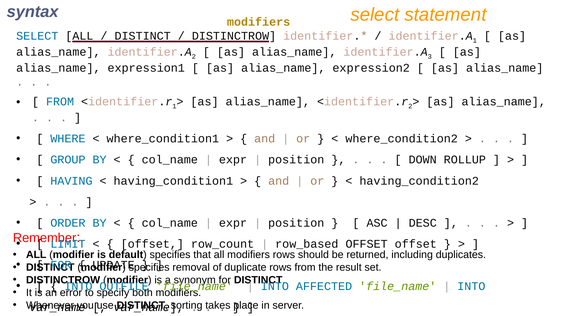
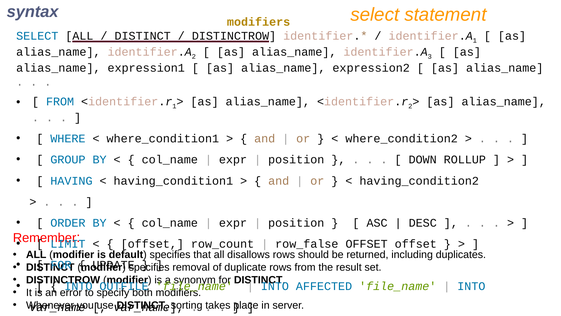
row_based: row_based -> row_false
all modifiers: modifiers -> disallows
